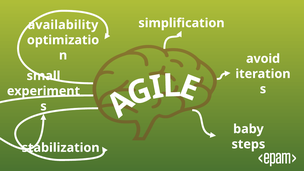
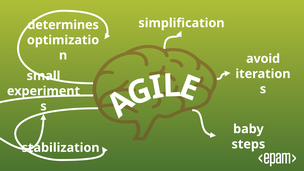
availability: availability -> determines
